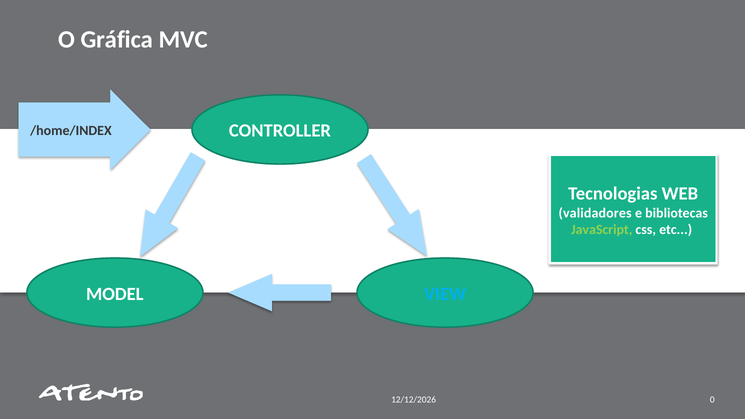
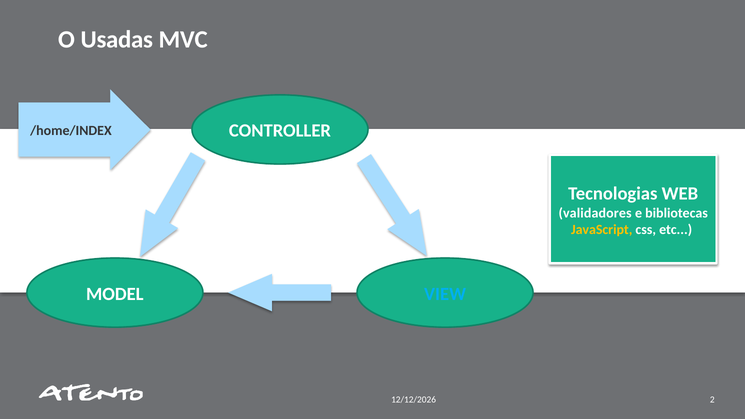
Gráfica: Gráfica -> Usadas
JavaScript colour: light green -> yellow
0: 0 -> 2
